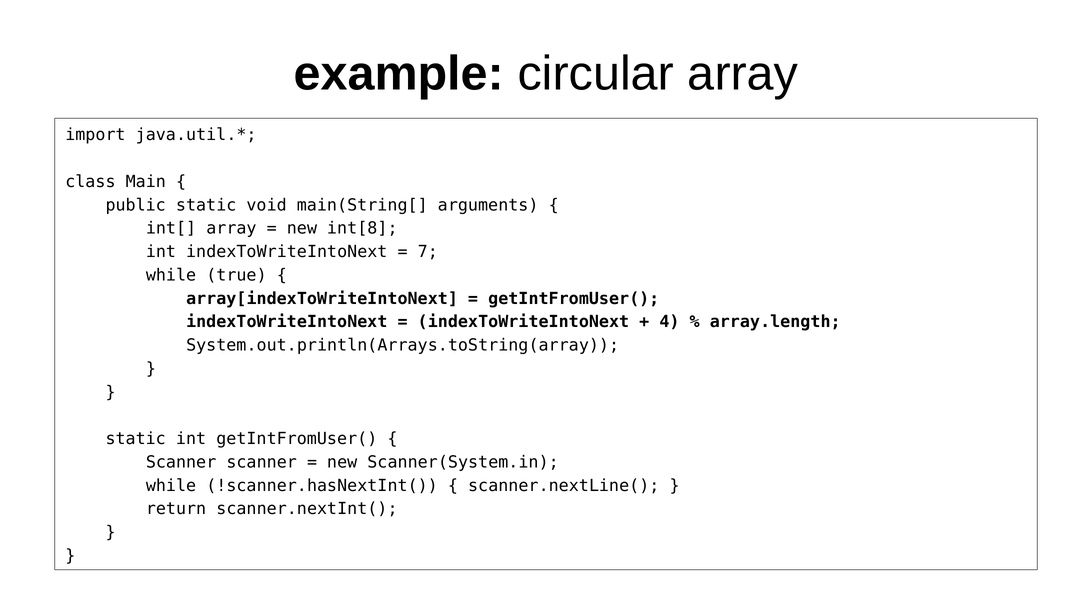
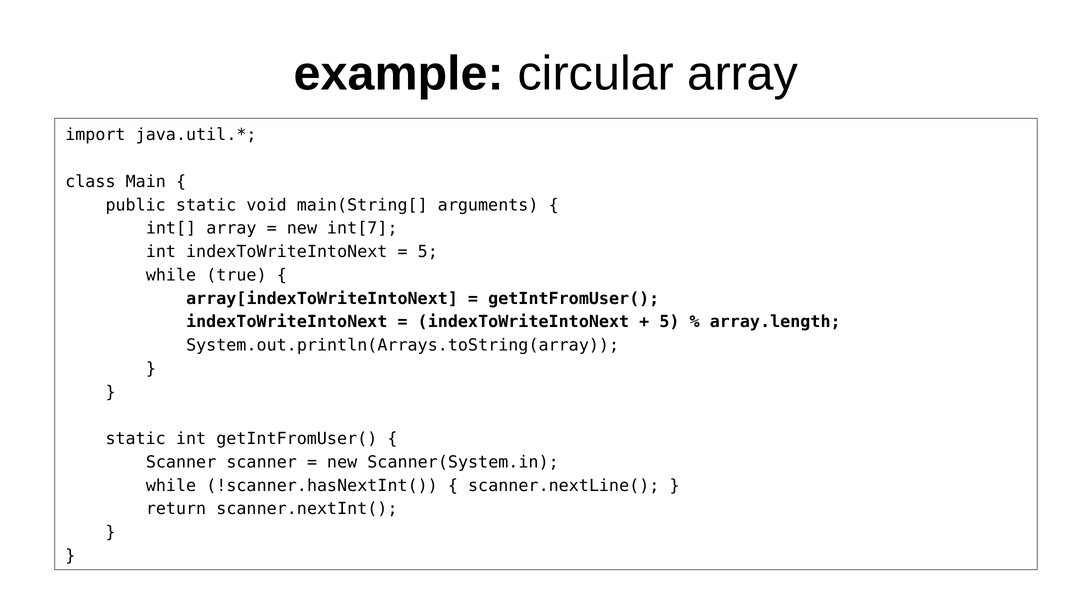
int[8: int[8 -> int[7
7 at (428, 252): 7 -> 5
4 at (669, 322): 4 -> 5
